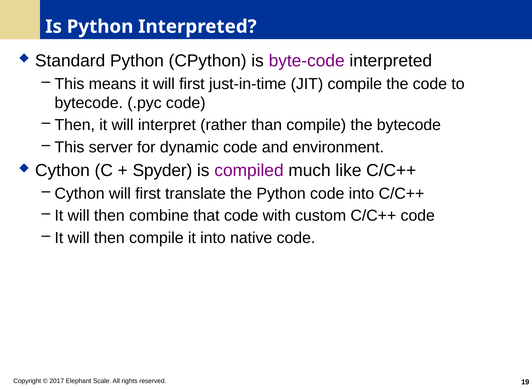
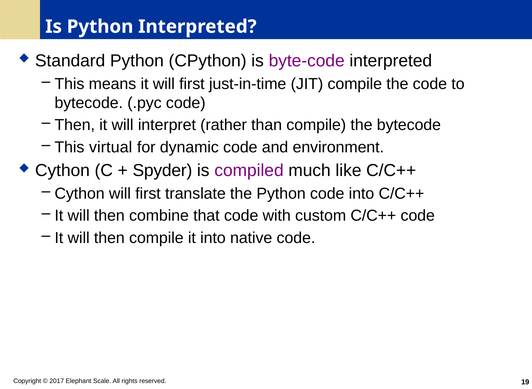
server: server -> virtual
